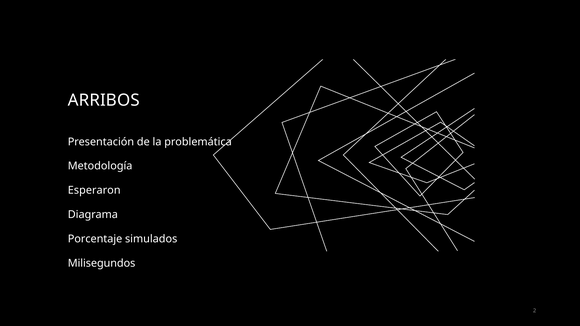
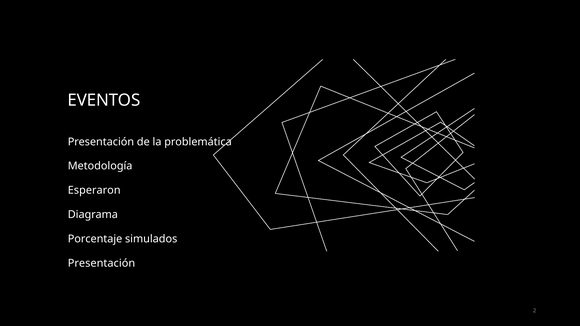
ARRIBOS: ARRIBOS -> EVENTOS
Milisegundos at (102, 263): Milisegundos -> Presentación
